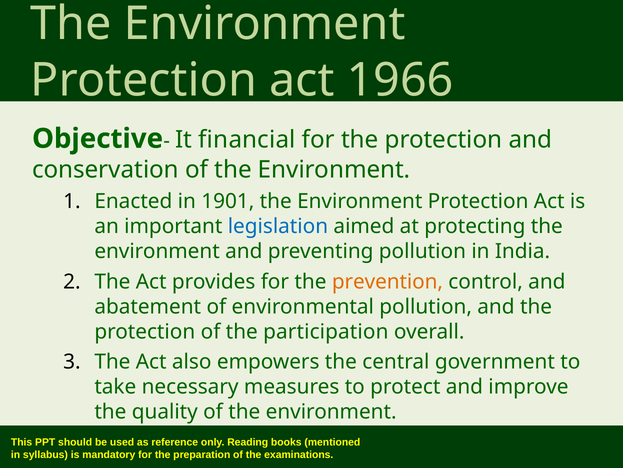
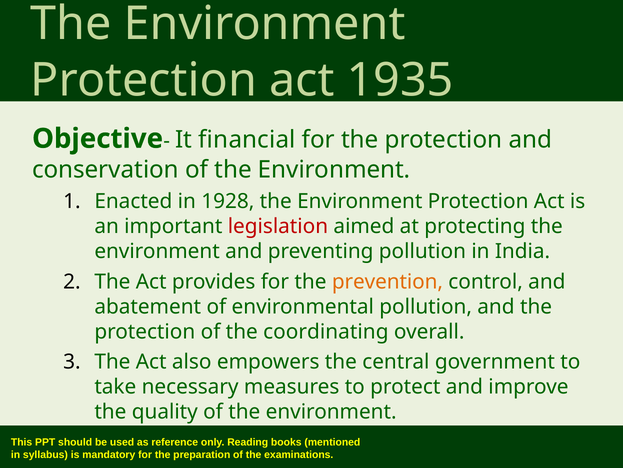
1966: 1966 -> 1935
1901: 1901 -> 1928
legislation colour: blue -> red
participation: participation -> coordinating
